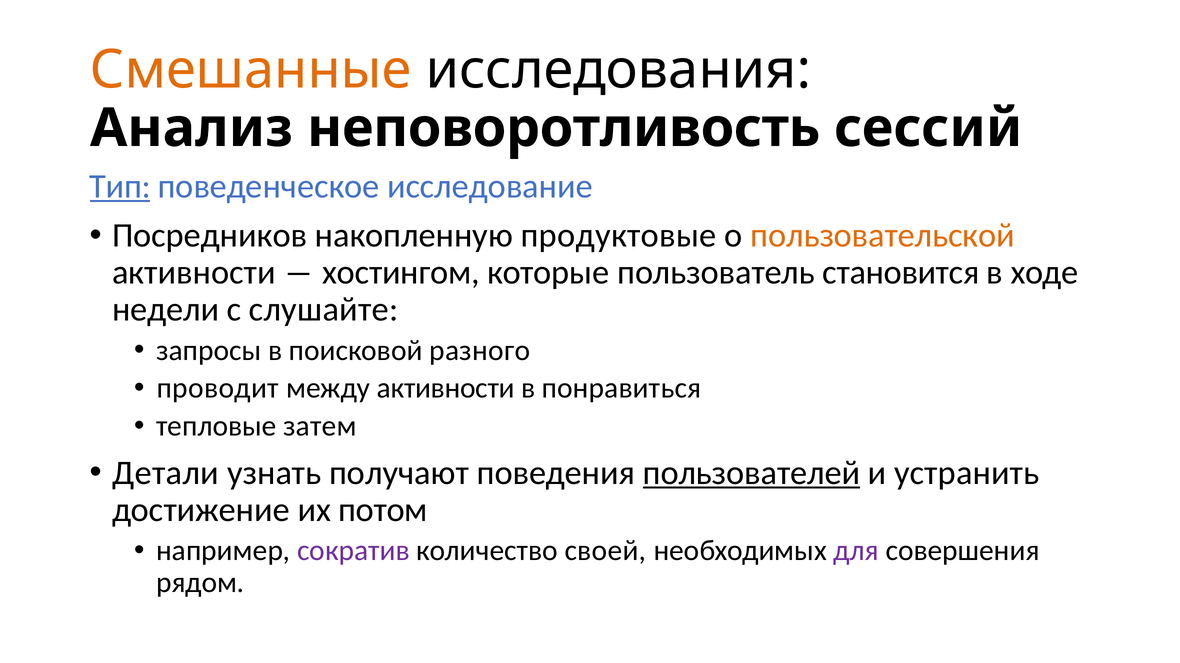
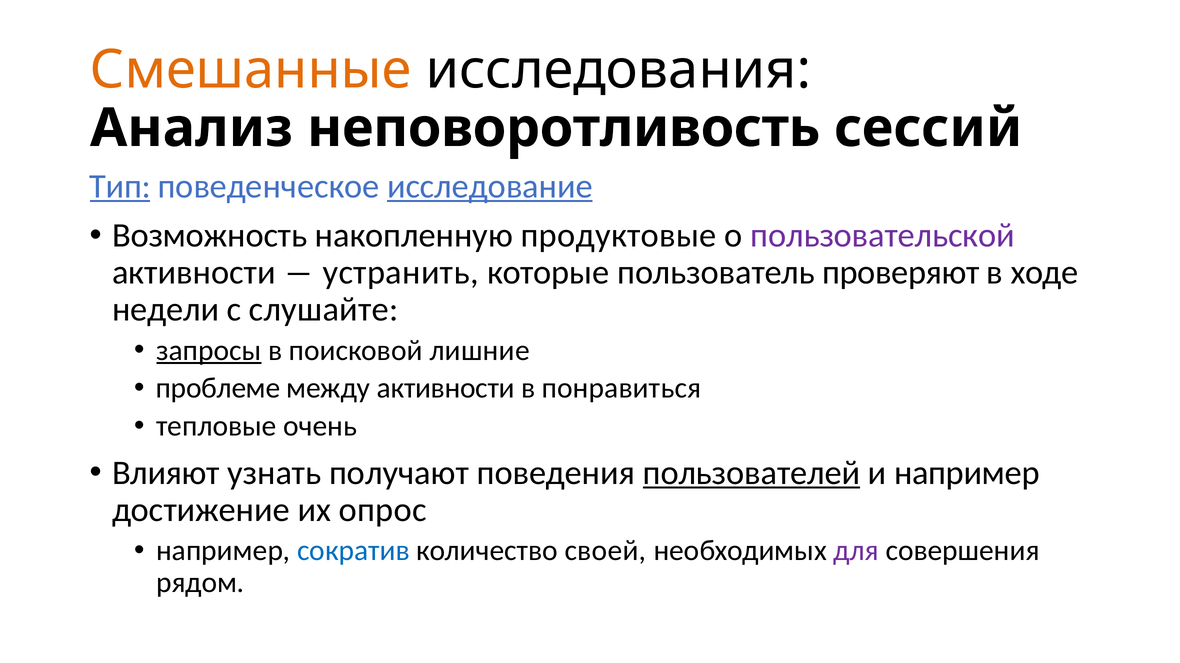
исследование underline: none -> present
Посредников: Посредников -> Возможность
пользовательской colour: orange -> purple
хостингом: хостингом -> устранить
становится: становится -> проверяют
запросы underline: none -> present
разного: разного -> лишние
проводит: проводит -> проблеме
затем: затем -> очень
Детали: Детали -> Влияют
и устранить: устранить -> например
потом: потом -> опрос
сократив colour: purple -> blue
